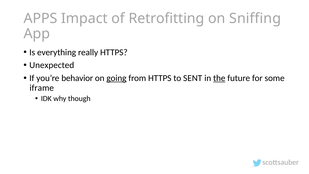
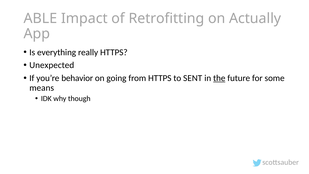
APPS: APPS -> ABLE
Sniffing: Sniffing -> Actually
going underline: present -> none
iframe: iframe -> means
